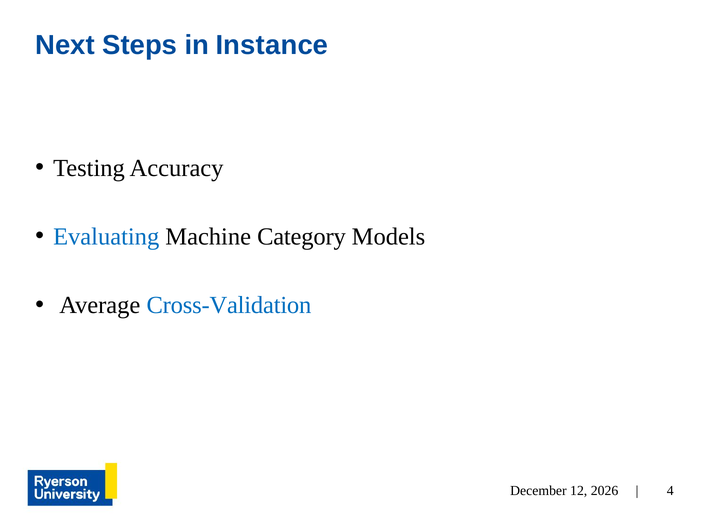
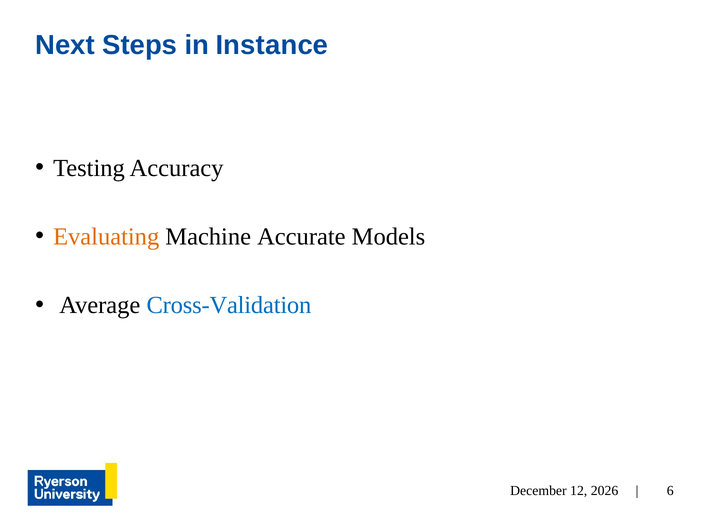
Evaluating colour: blue -> orange
Category: Category -> Accurate
4: 4 -> 6
